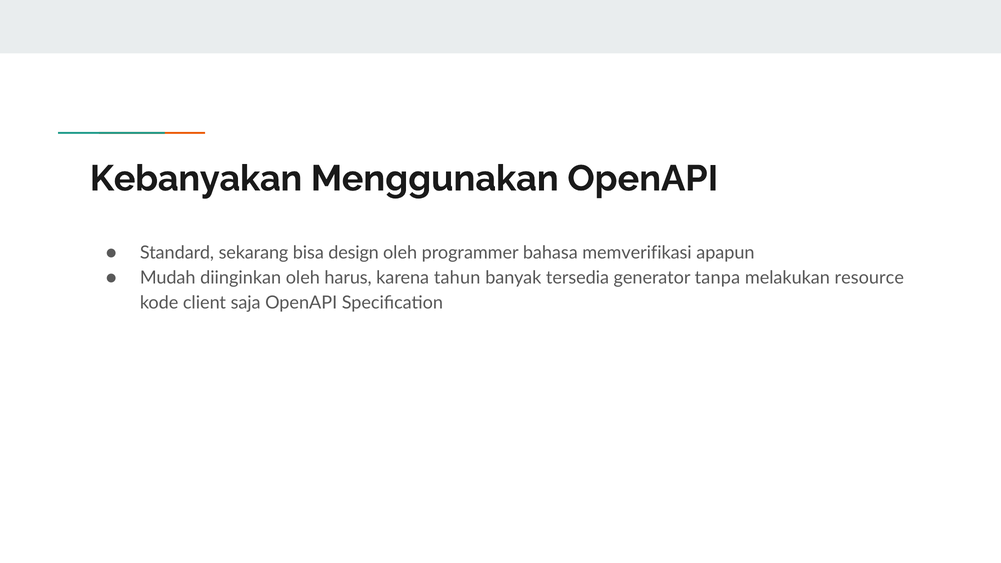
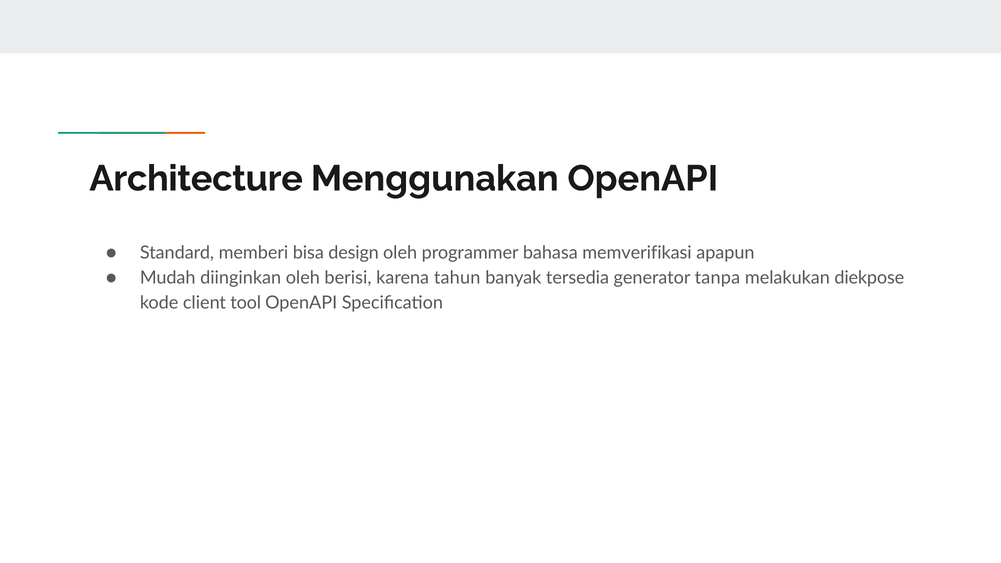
Kebanyakan: Kebanyakan -> Architecture
sekarang: sekarang -> memberi
harus: harus -> berisi
resource: resource -> diekpose
saja: saja -> tool
